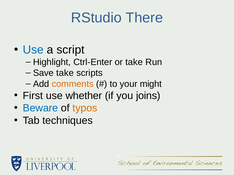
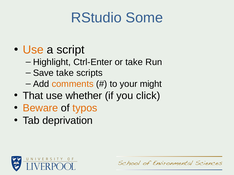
There: There -> Some
Use at (33, 50) colour: blue -> orange
First: First -> That
joins: joins -> click
Beware colour: blue -> orange
techniques: techniques -> deprivation
